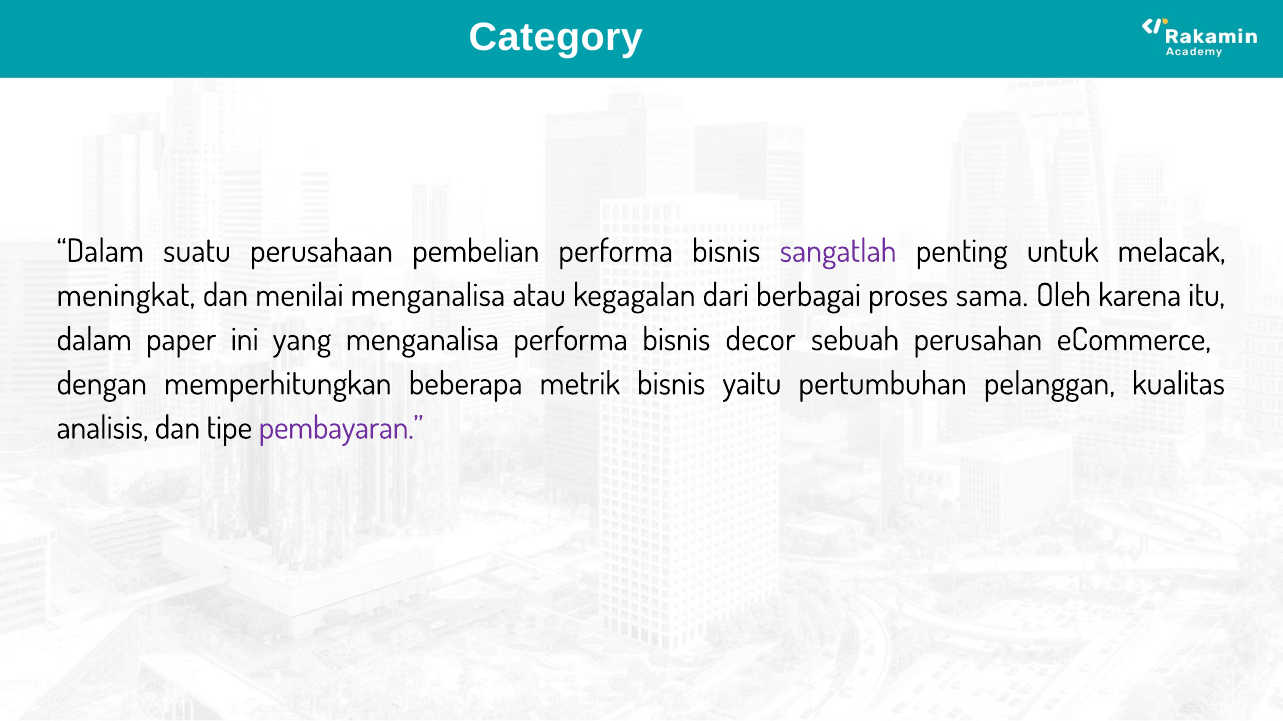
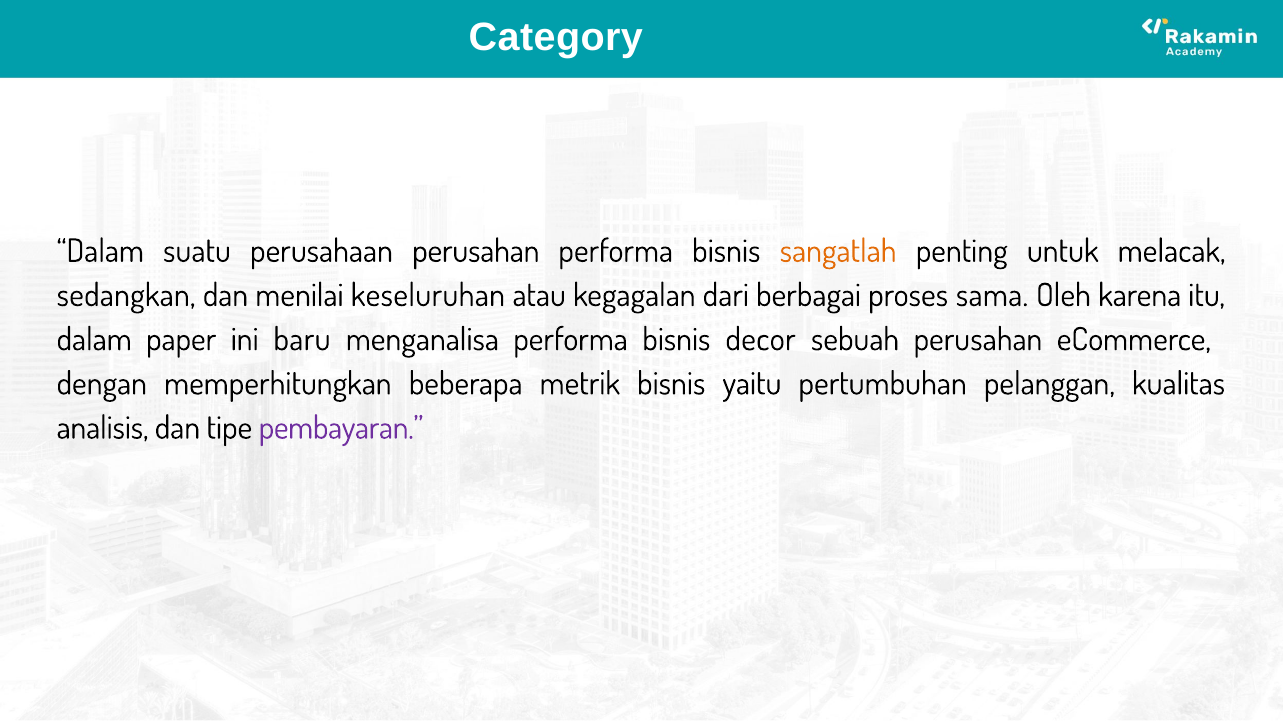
perusahaan pembelian: pembelian -> perusahan
sangatlah colour: purple -> orange
meningkat: meningkat -> sedangkan
menilai menganalisa: menganalisa -> keseluruhan
yang: yang -> baru
